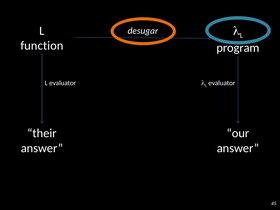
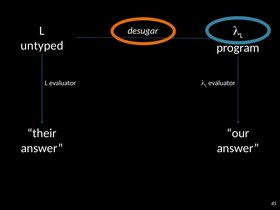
function: function -> untyped
